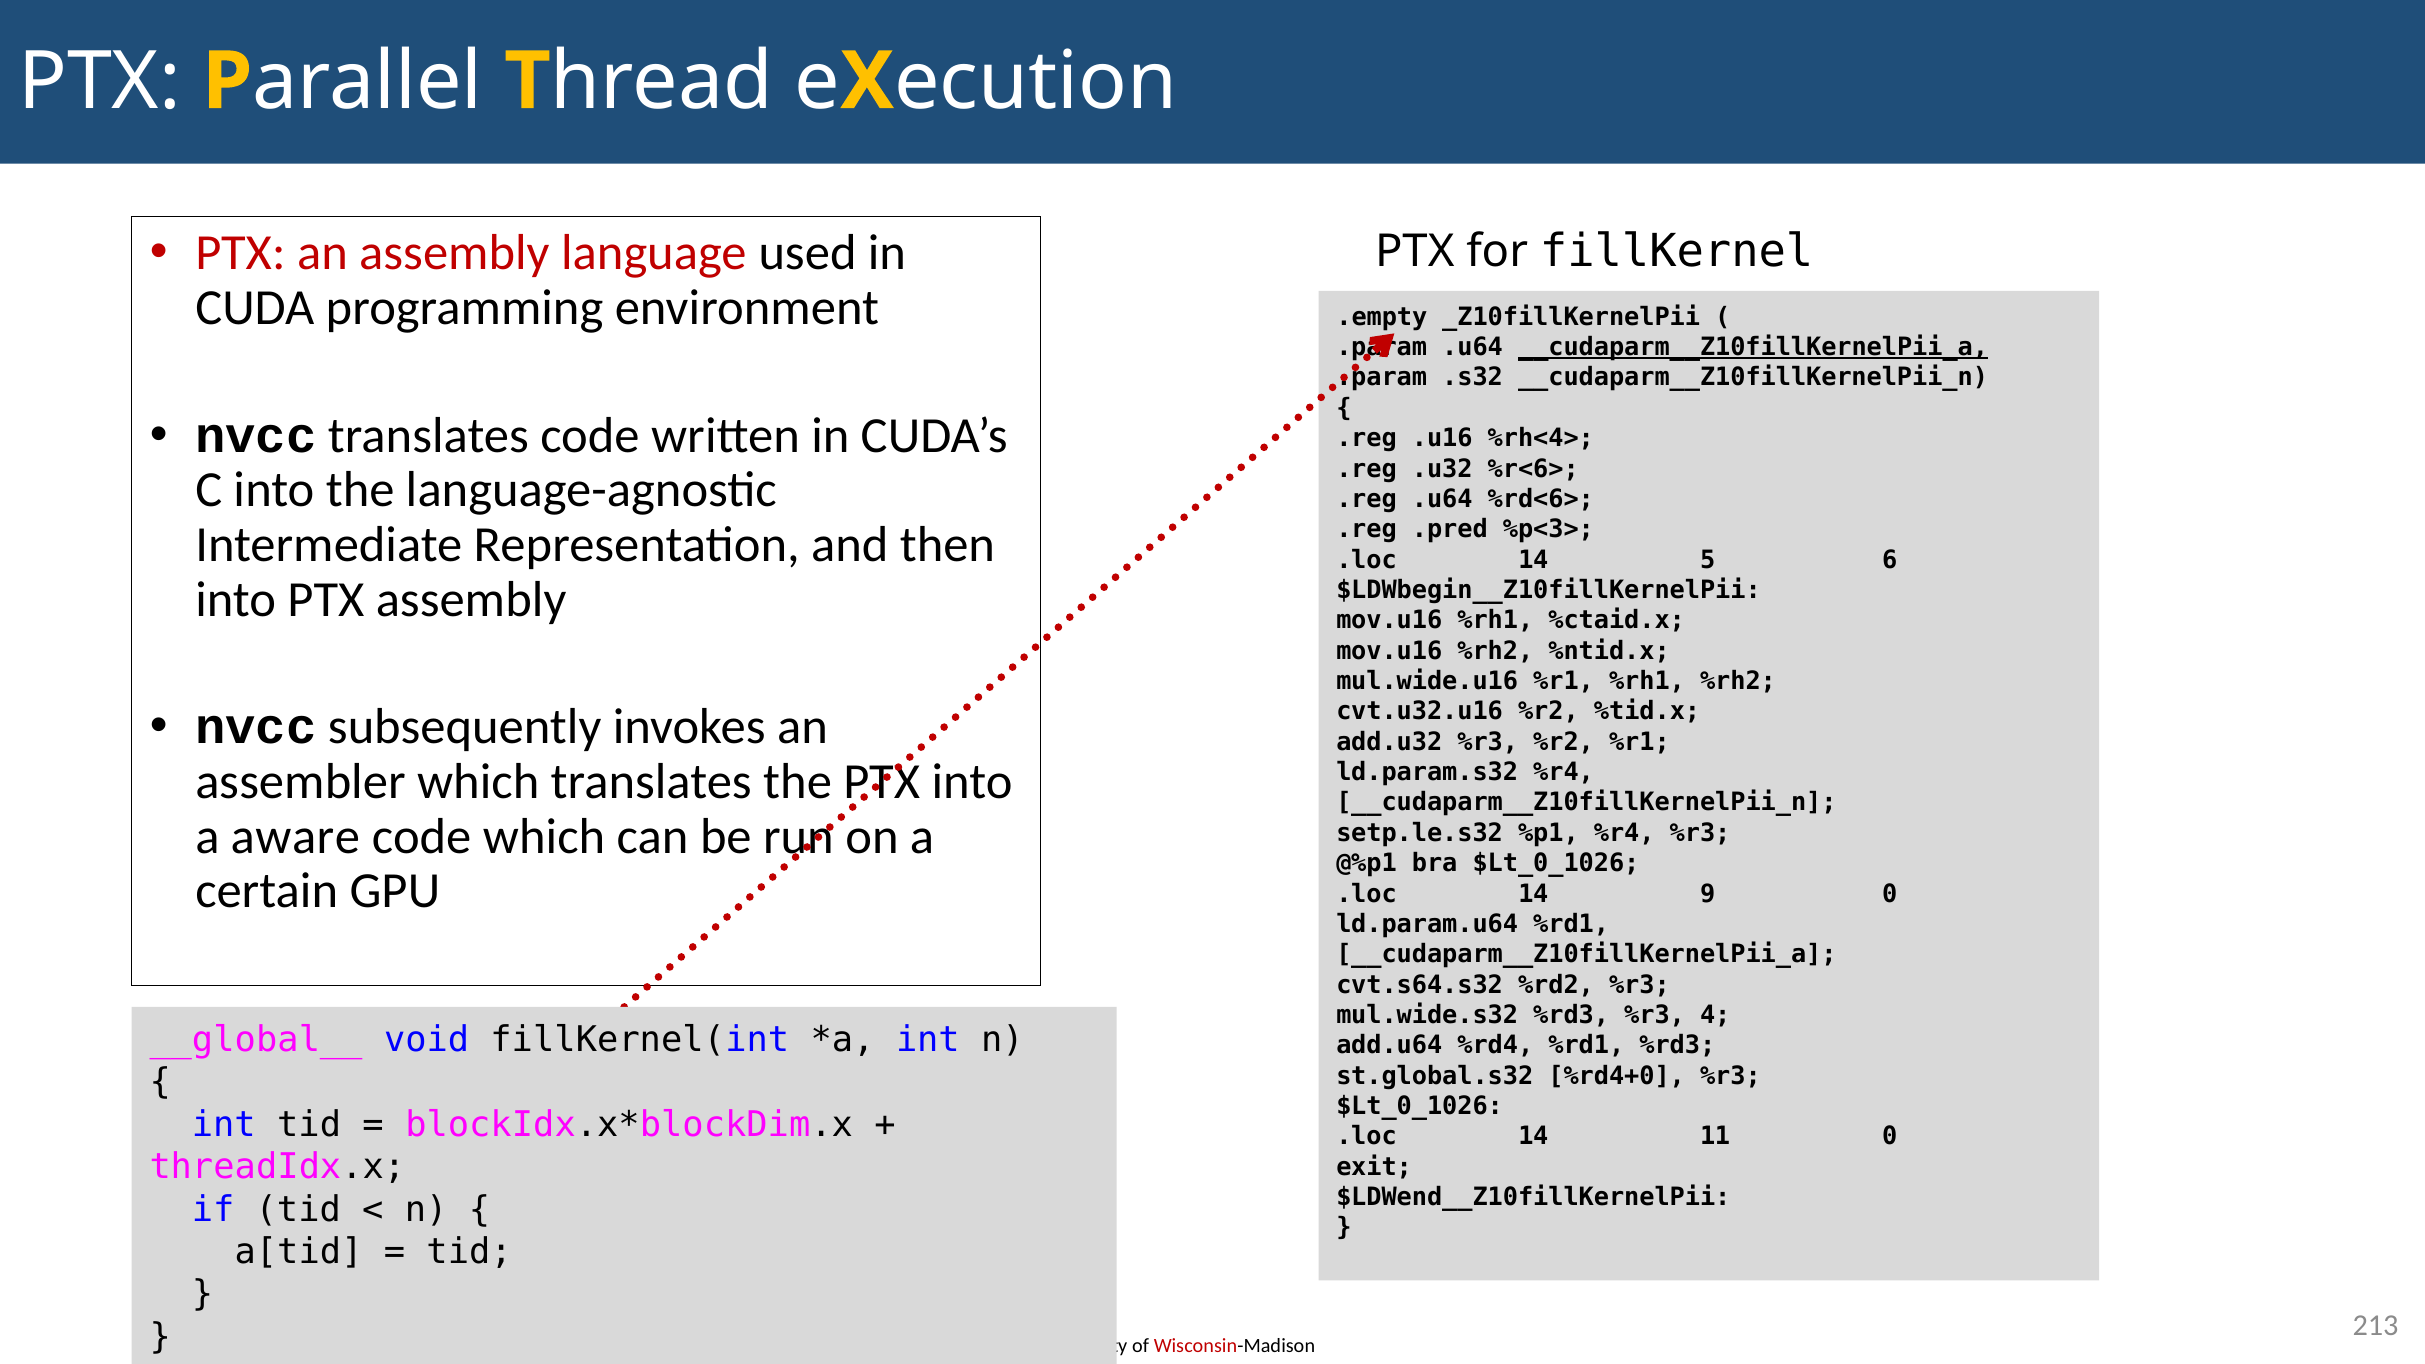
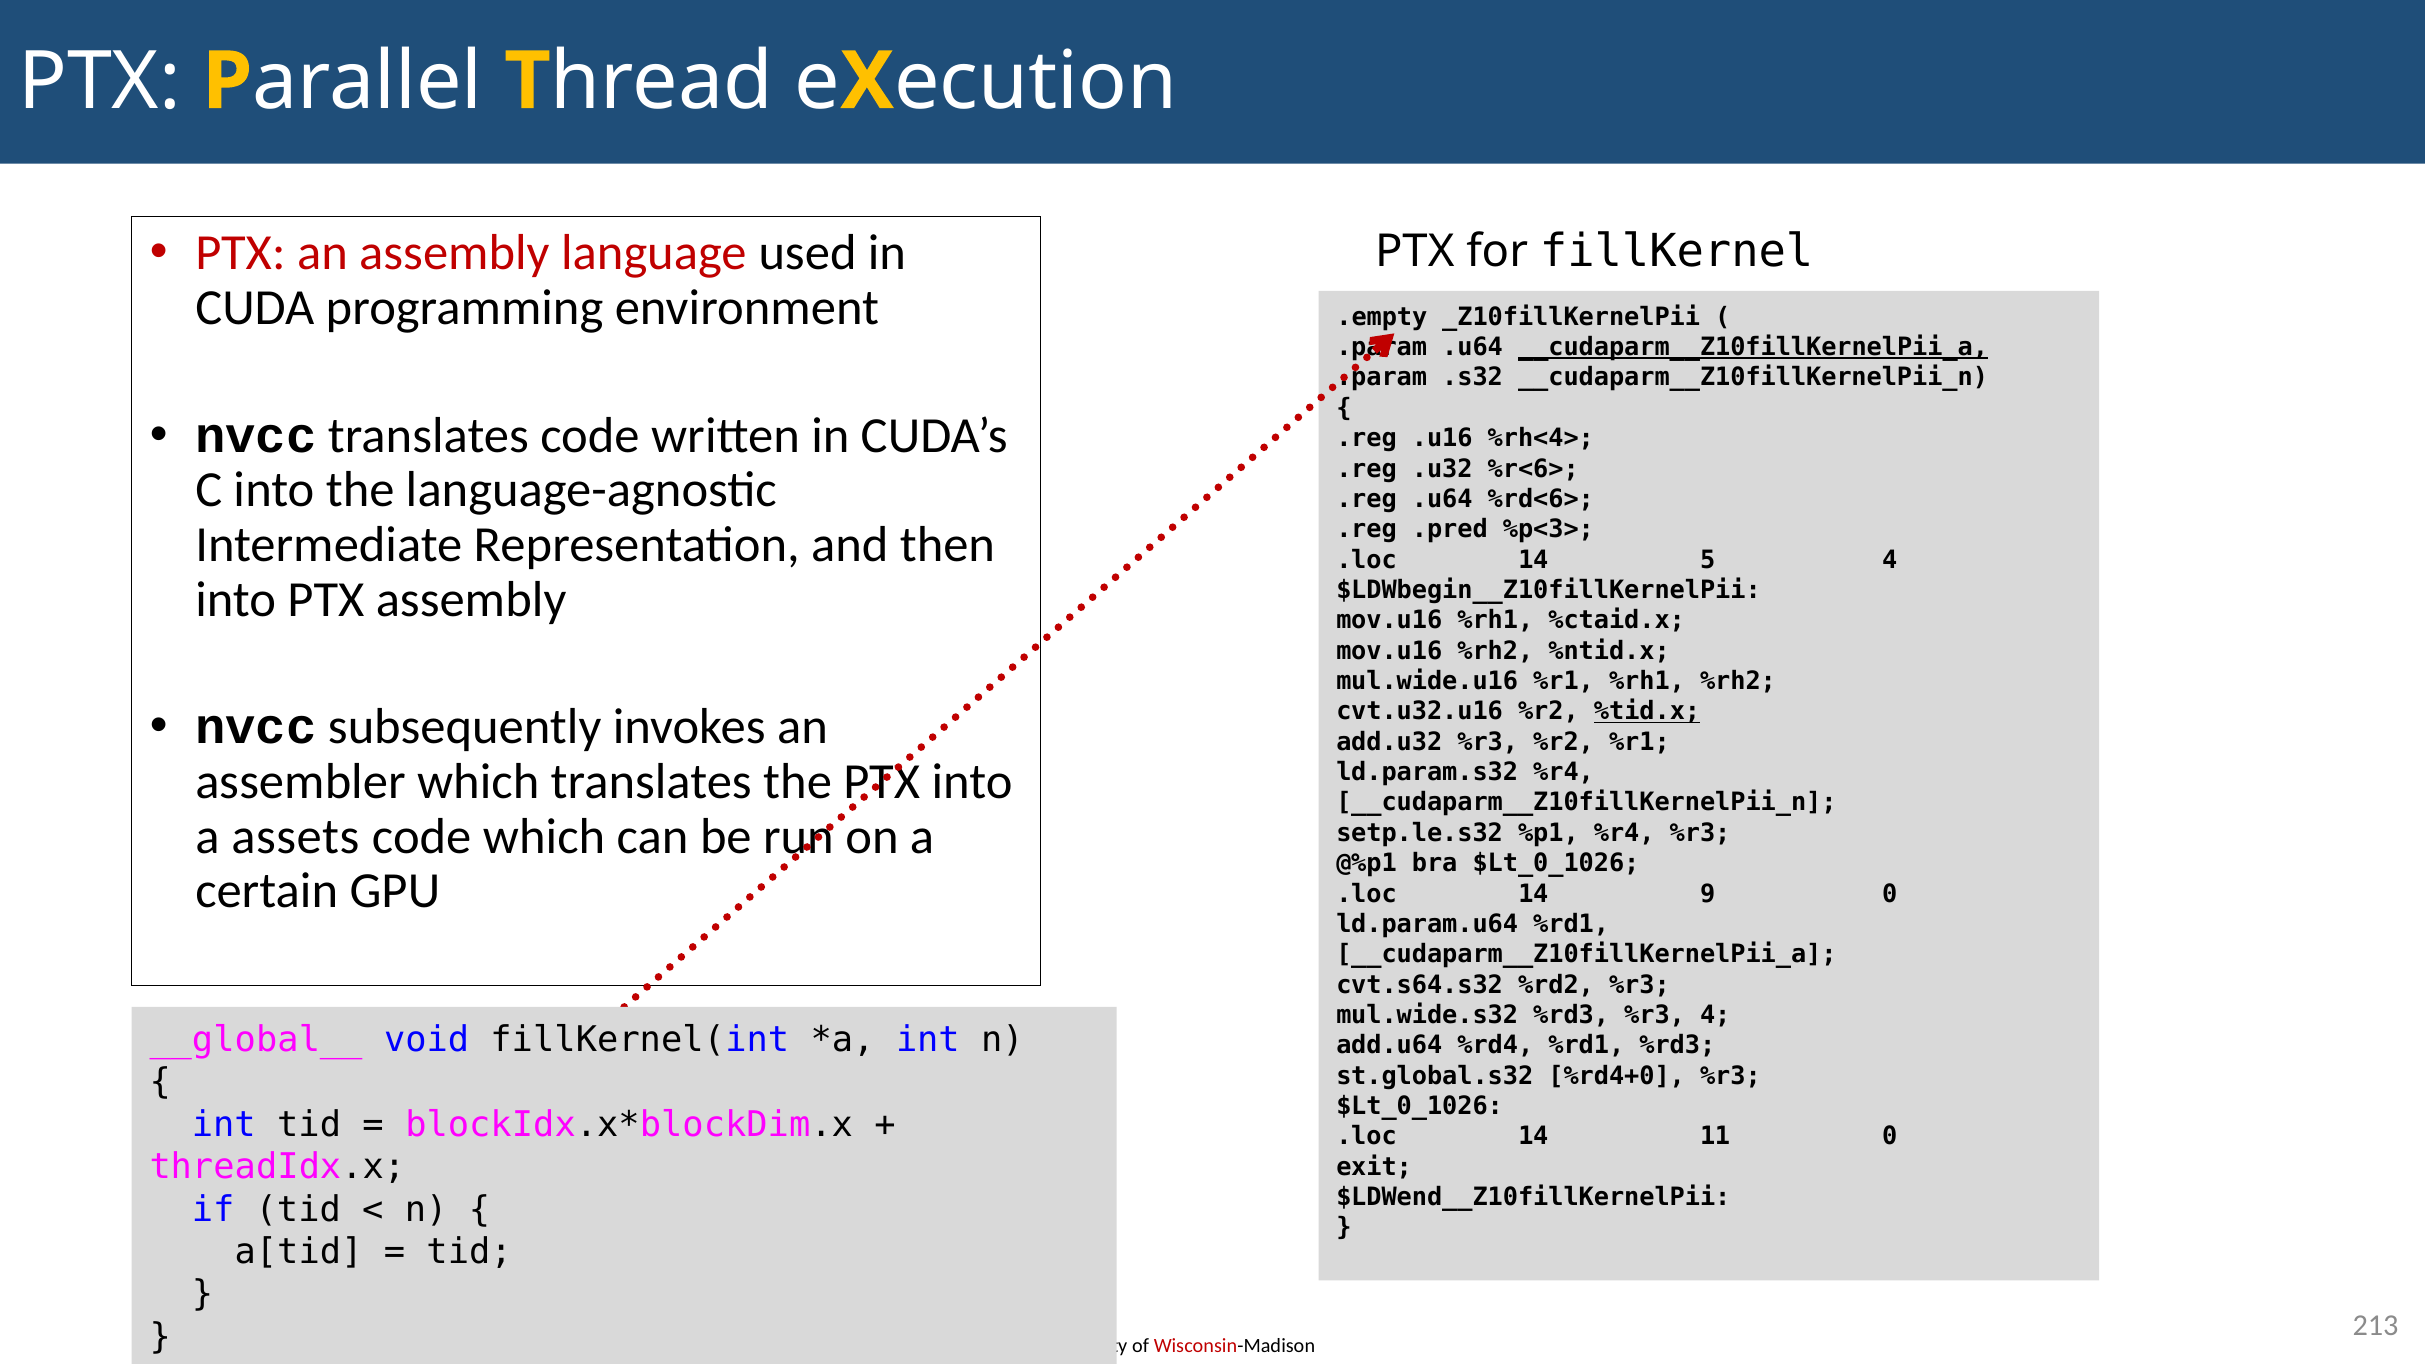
5 6: 6 -> 4
%tid.x underline: none -> present
aware: aware -> assets
